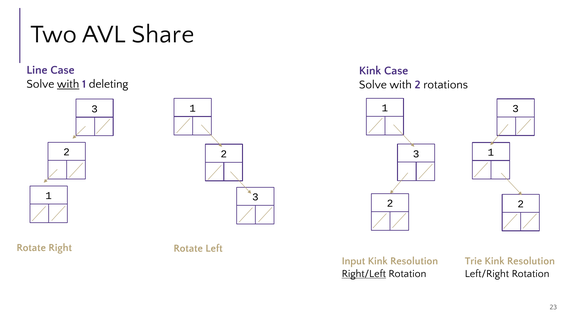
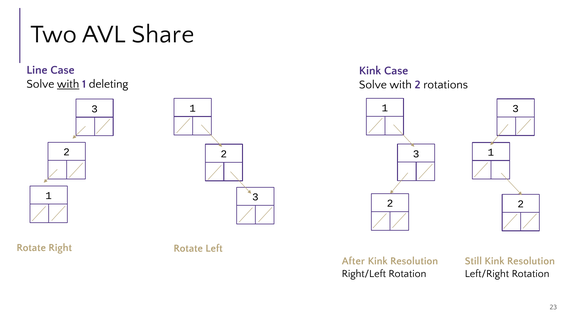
Input: Input -> After
Trie: Trie -> Still
Right/Left underline: present -> none
